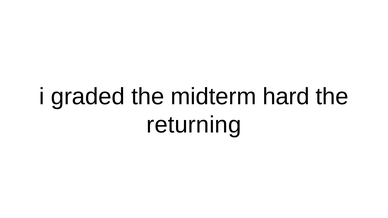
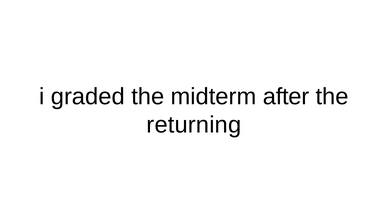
hard: hard -> after
